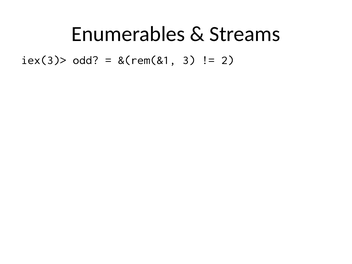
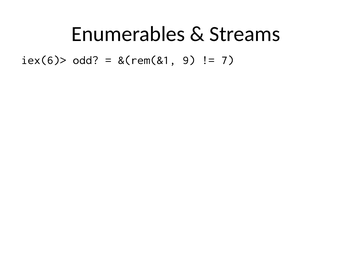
iex(3)>: iex(3)> -> iex(6)>
3: 3 -> 9
2: 2 -> 7
